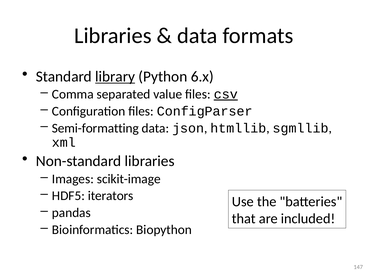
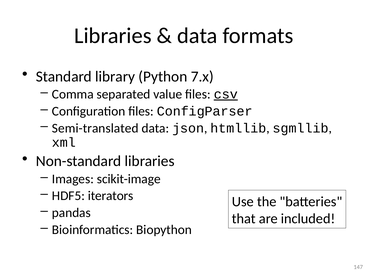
library underline: present -> none
6.x: 6.x -> 7.x
Semi-formatting: Semi-formatting -> Semi-translated
